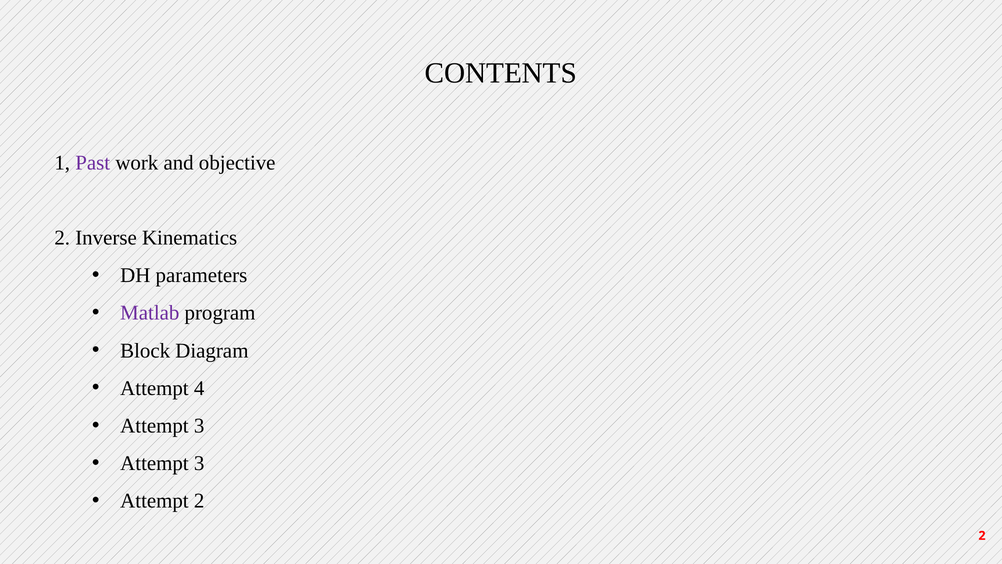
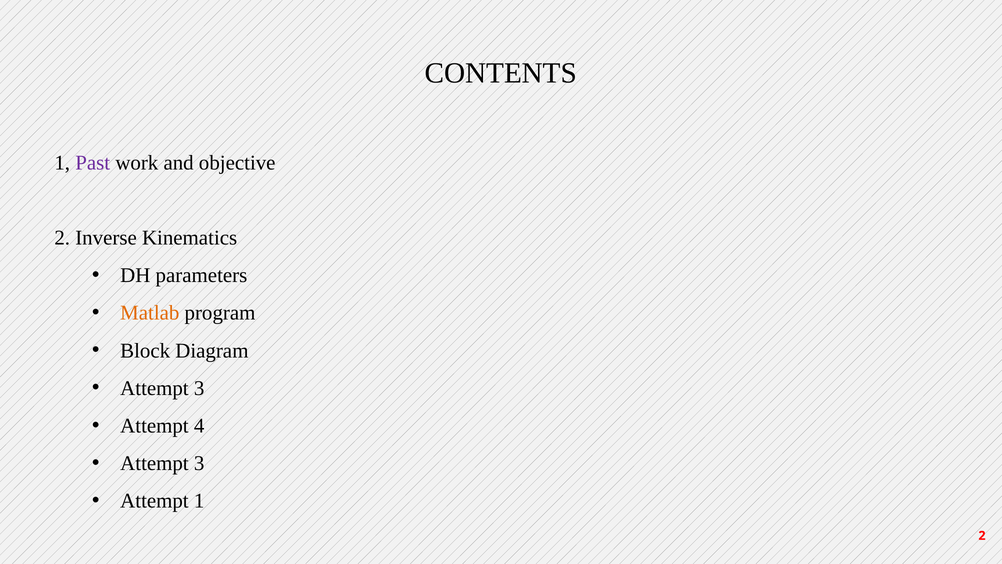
Matlab colour: purple -> orange
4 at (199, 388): 4 -> 3
3 at (199, 426): 3 -> 4
Attempt 2: 2 -> 1
